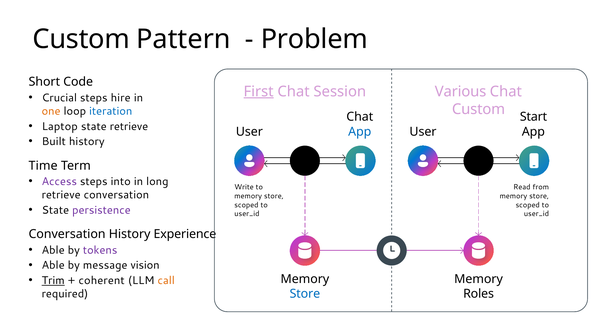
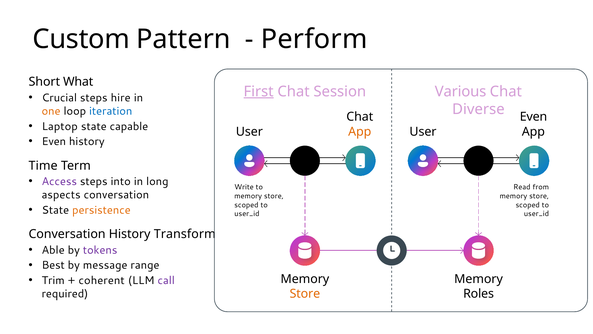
Problem: Problem -> Perform
Code: Code -> What
Custom at (479, 109): Custom -> Diverse
Start at (533, 117): Start -> Even
state retrieve: retrieve -> capable
App at (360, 132) colour: blue -> orange
Built at (54, 141): Built -> Even
retrieve at (61, 195): retrieve -> aspects
persistence colour: purple -> orange
Experience: Experience -> Transform
Able at (53, 265): Able -> Best
vision: vision -> range
Trim underline: present -> none
call colour: orange -> purple
Store at (305, 293) colour: blue -> orange
